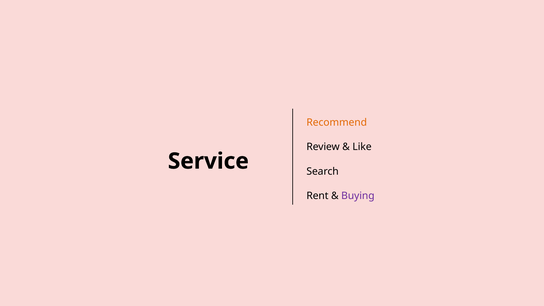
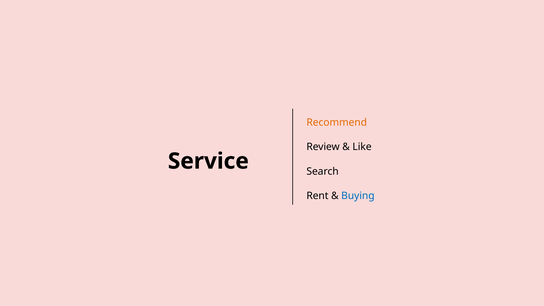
Buying colour: purple -> blue
